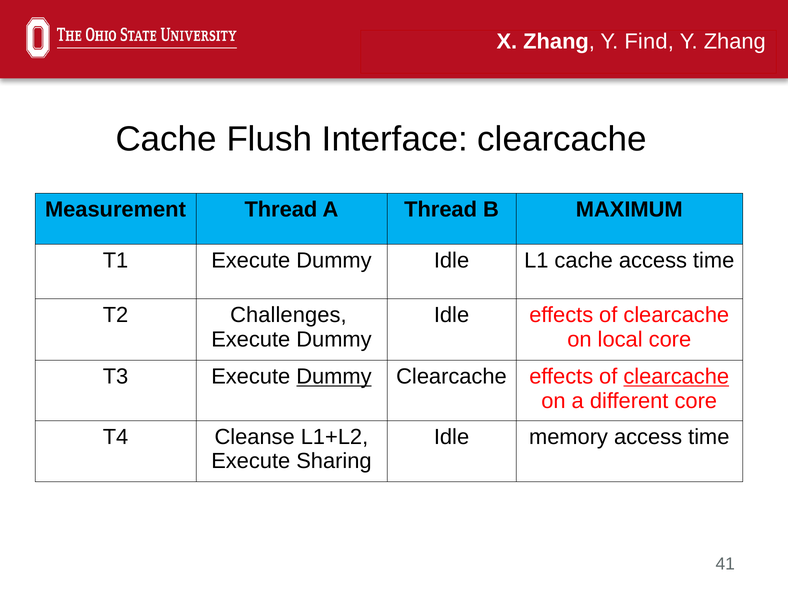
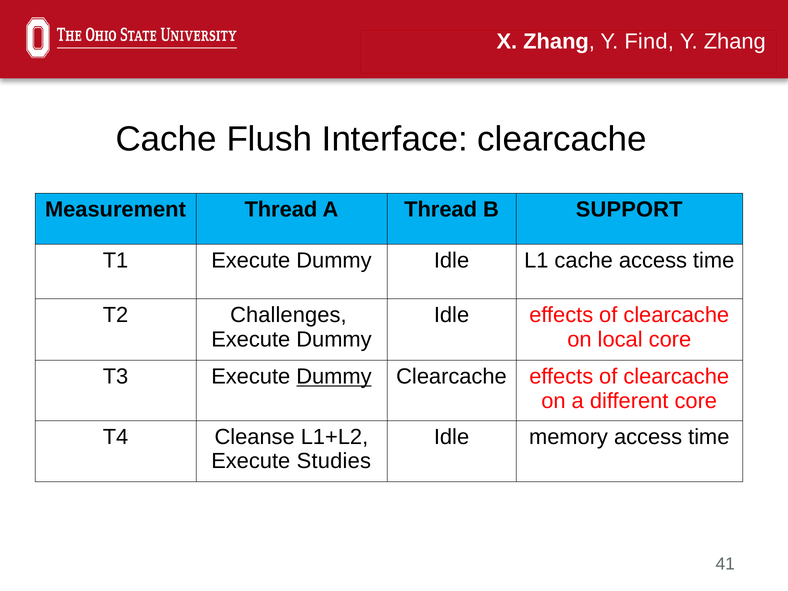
MAXIMUM: MAXIMUM -> SUPPORT
clearcache at (676, 377) underline: present -> none
Sharing: Sharing -> Studies
